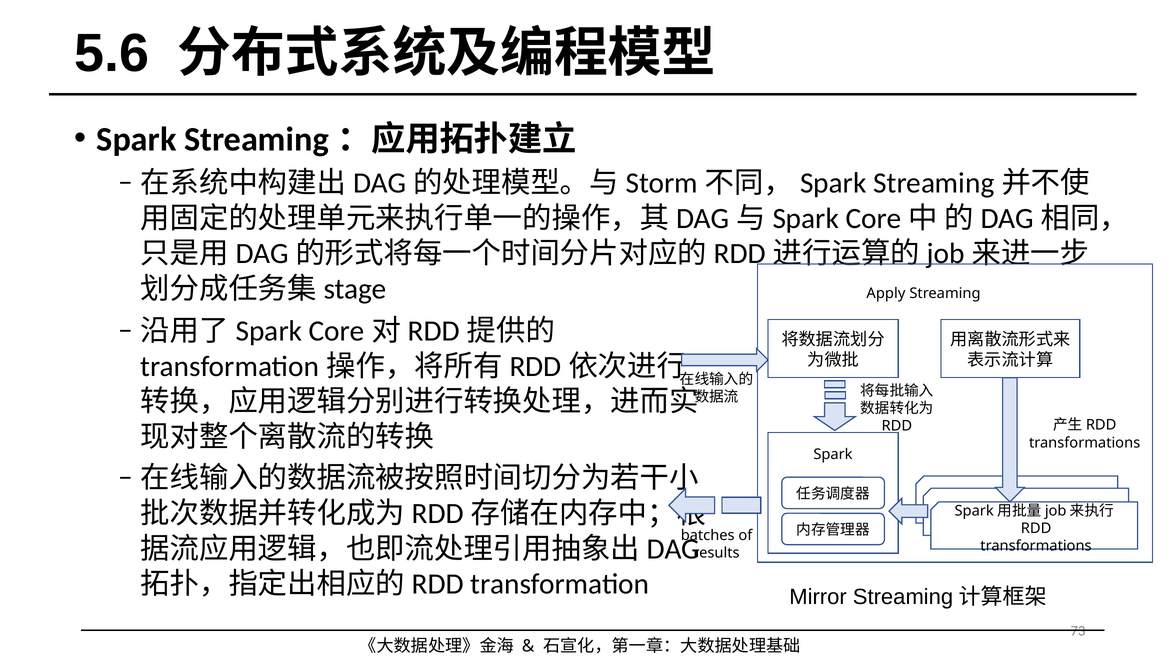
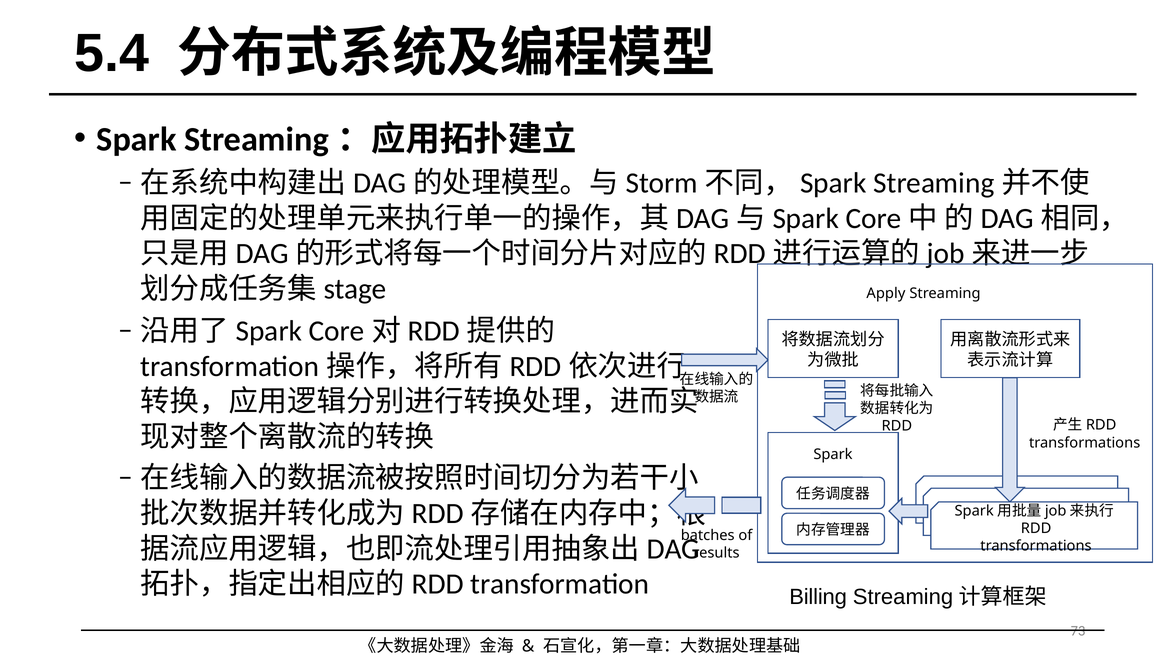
5.6: 5.6 -> 5.4
Mirror: Mirror -> Billing
